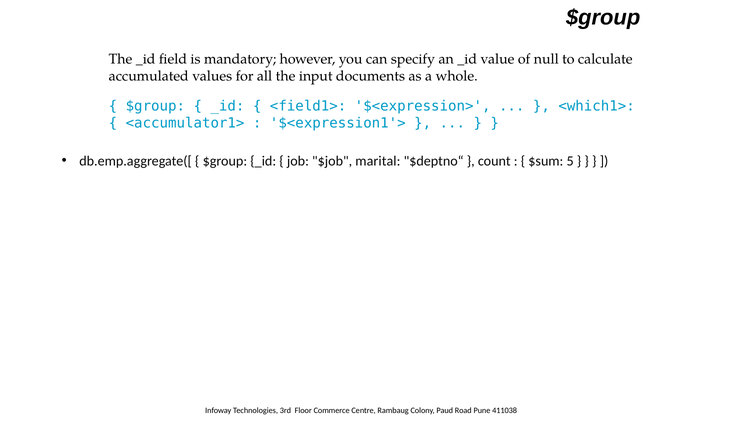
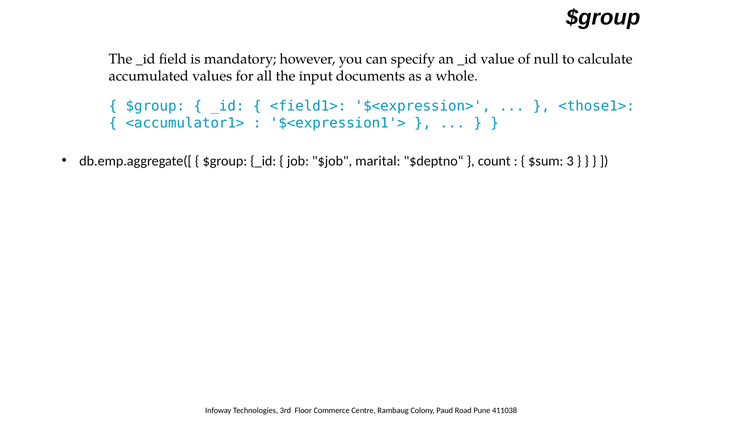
<which1>: <which1> -> <those1>
5: 5 -> 3
